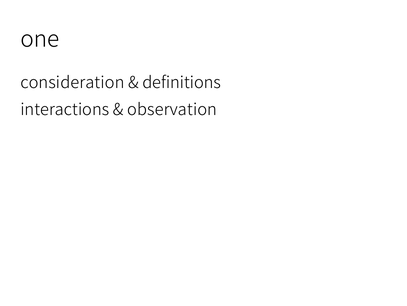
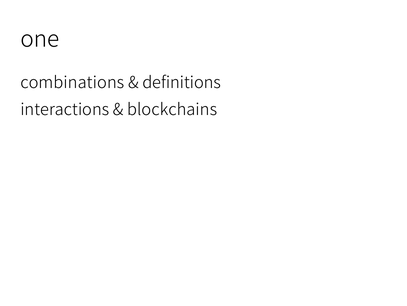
consideration: consideration -> combinations
observation: observation -> blockchains
